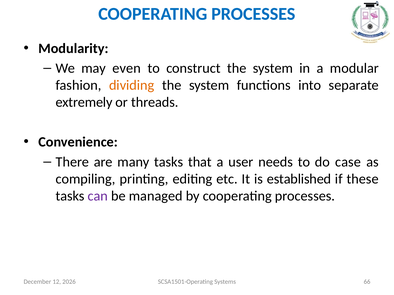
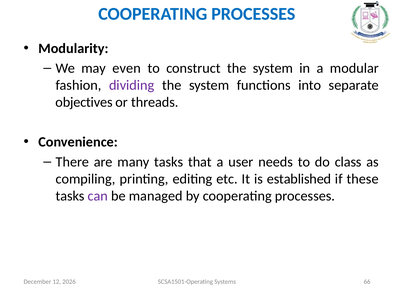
dividing colour: orange -> purple
extremely: extremely -> objectives
case: case -> class
